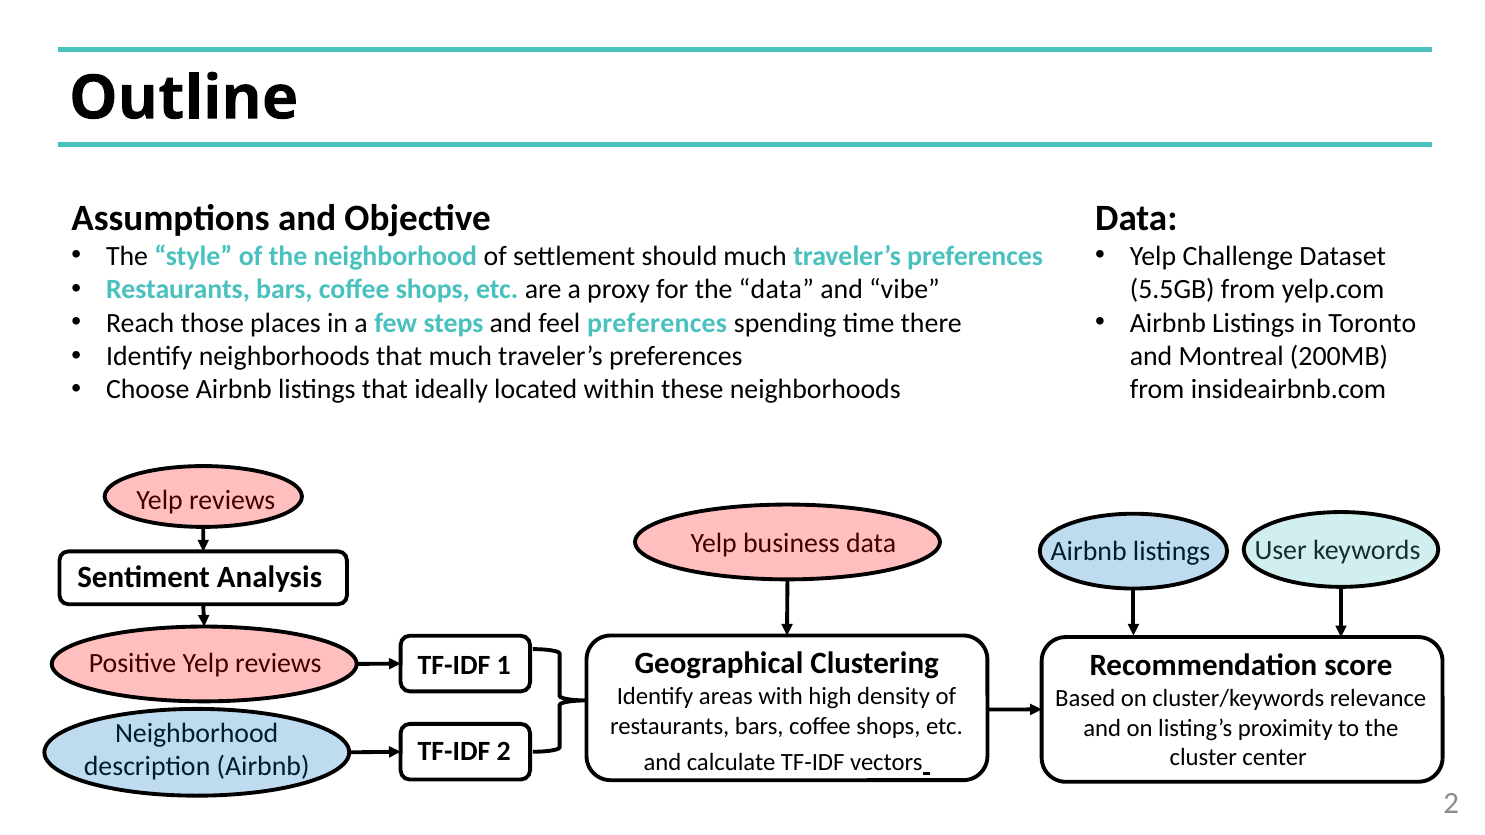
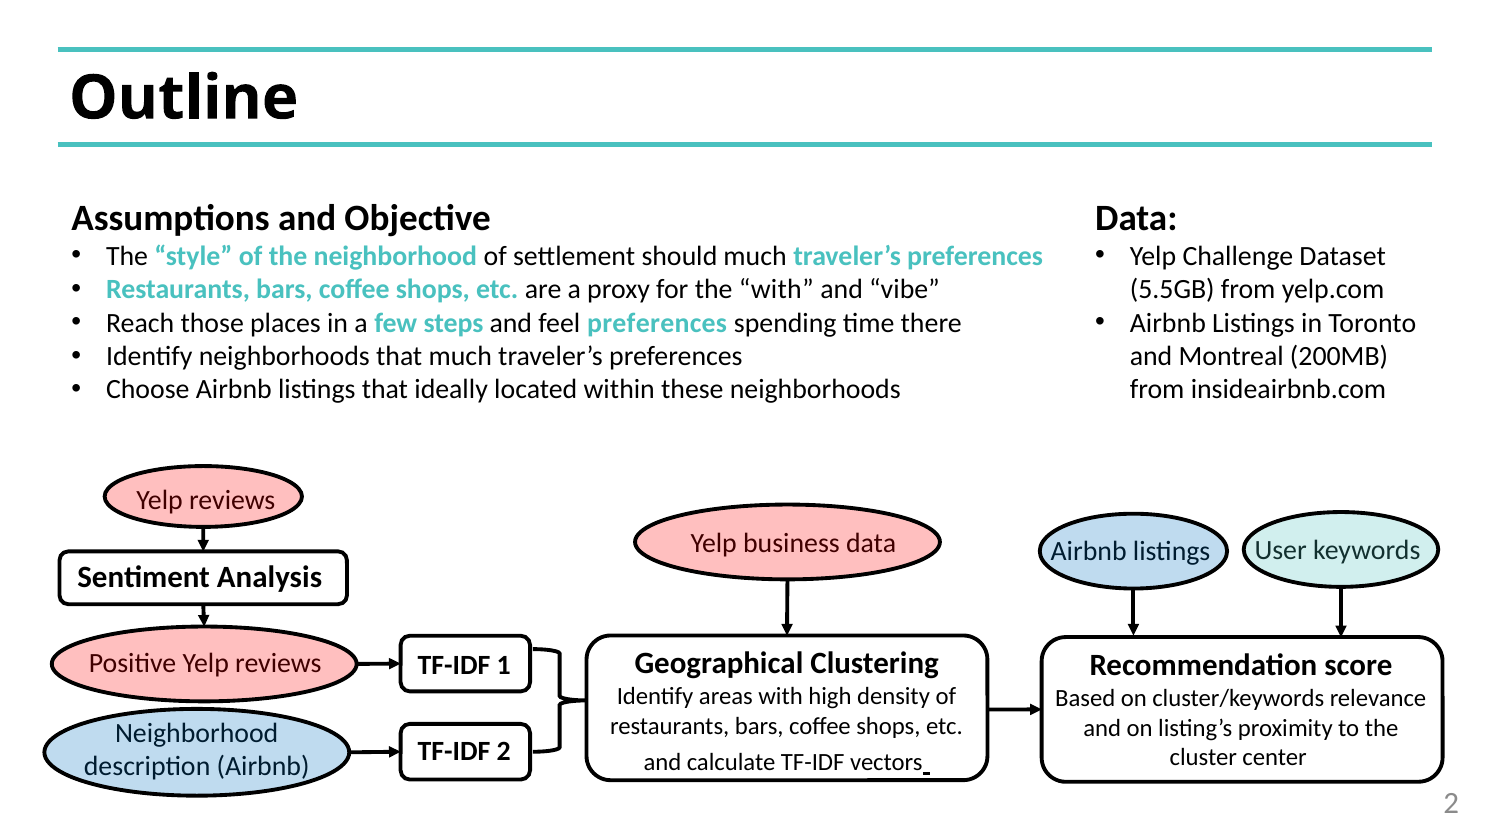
the data: data -> with
